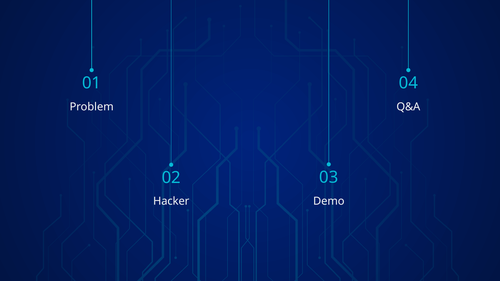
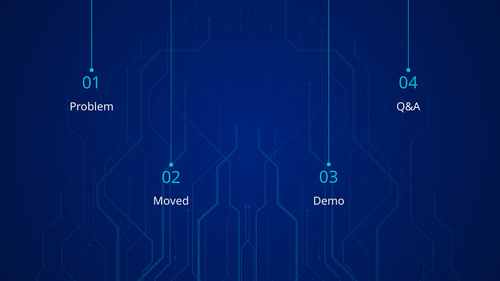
Hacker: Hacker -> Moved
